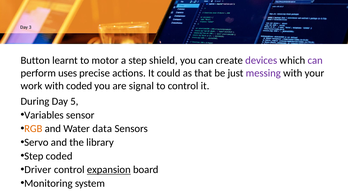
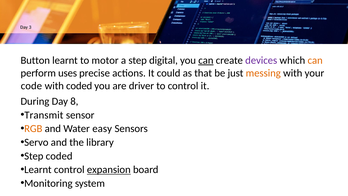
shield: shield -> digital
can at (206, 60) underline: none -> present
can at (315, 60) colour: purple -> orange
messing colour: purple -> orange
work: work -> code
signal: signal -> driver
5: 5 -> 8
Variables: Variables -> Transmit
data: data -> easy
Driver at (38, 169): Driver -> Learnt
